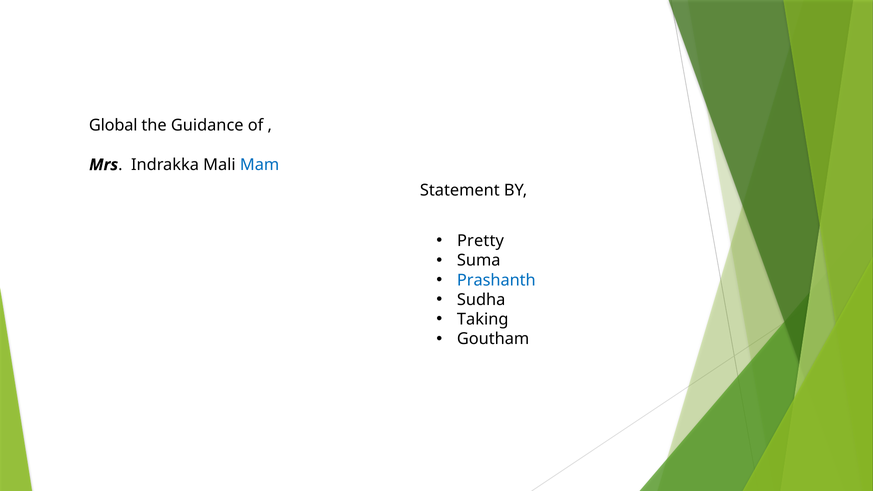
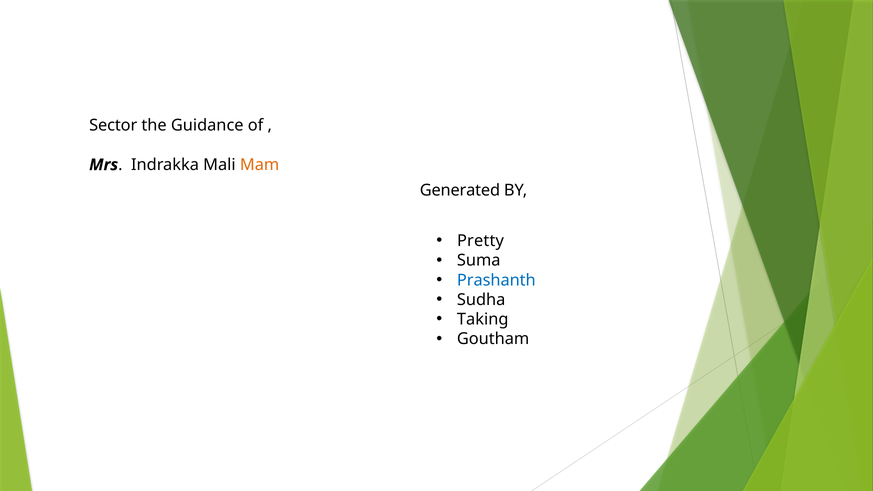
Global: Global -> Sector
Mam colour: blue -> orange
Statement: Statement -> Generated
